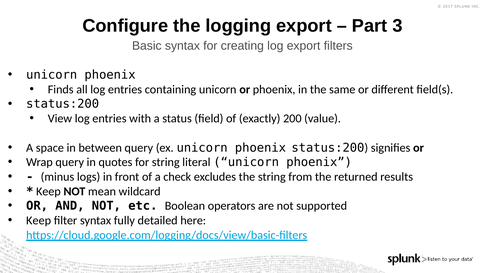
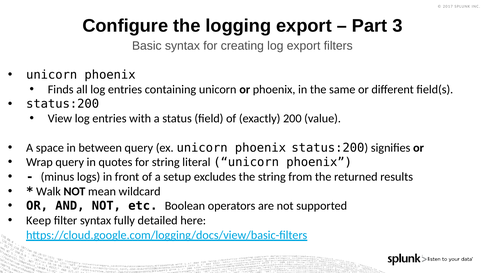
check: check -> setup
Keep at (48, 191): Keep -> Walk
